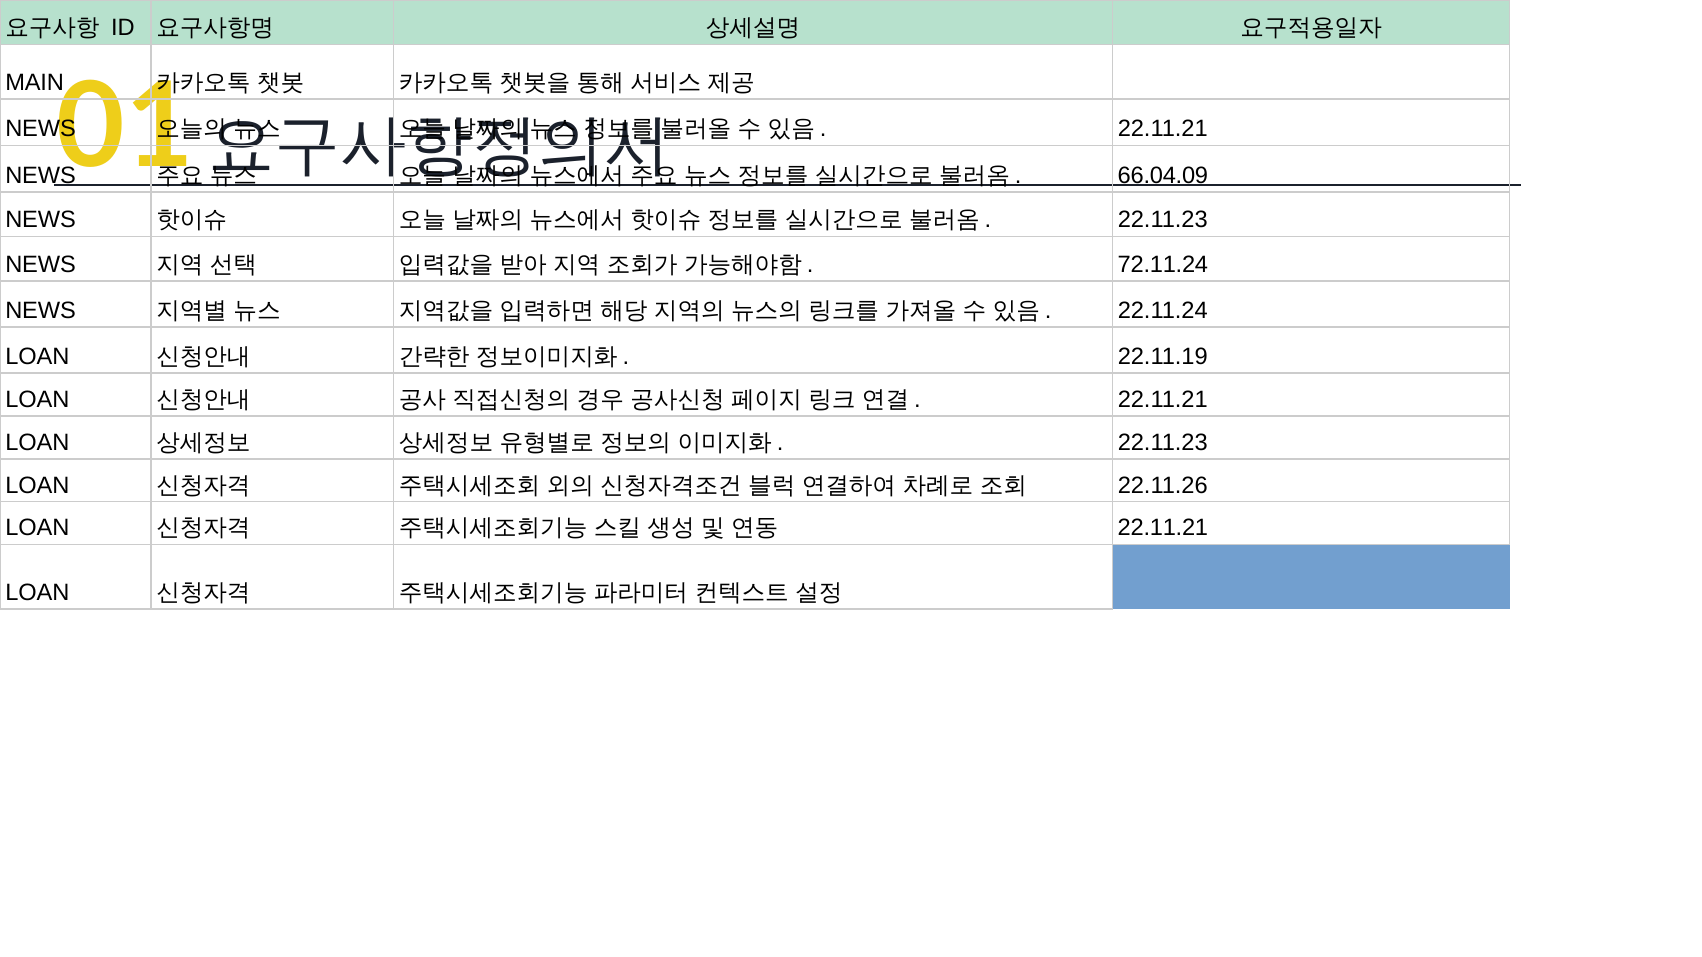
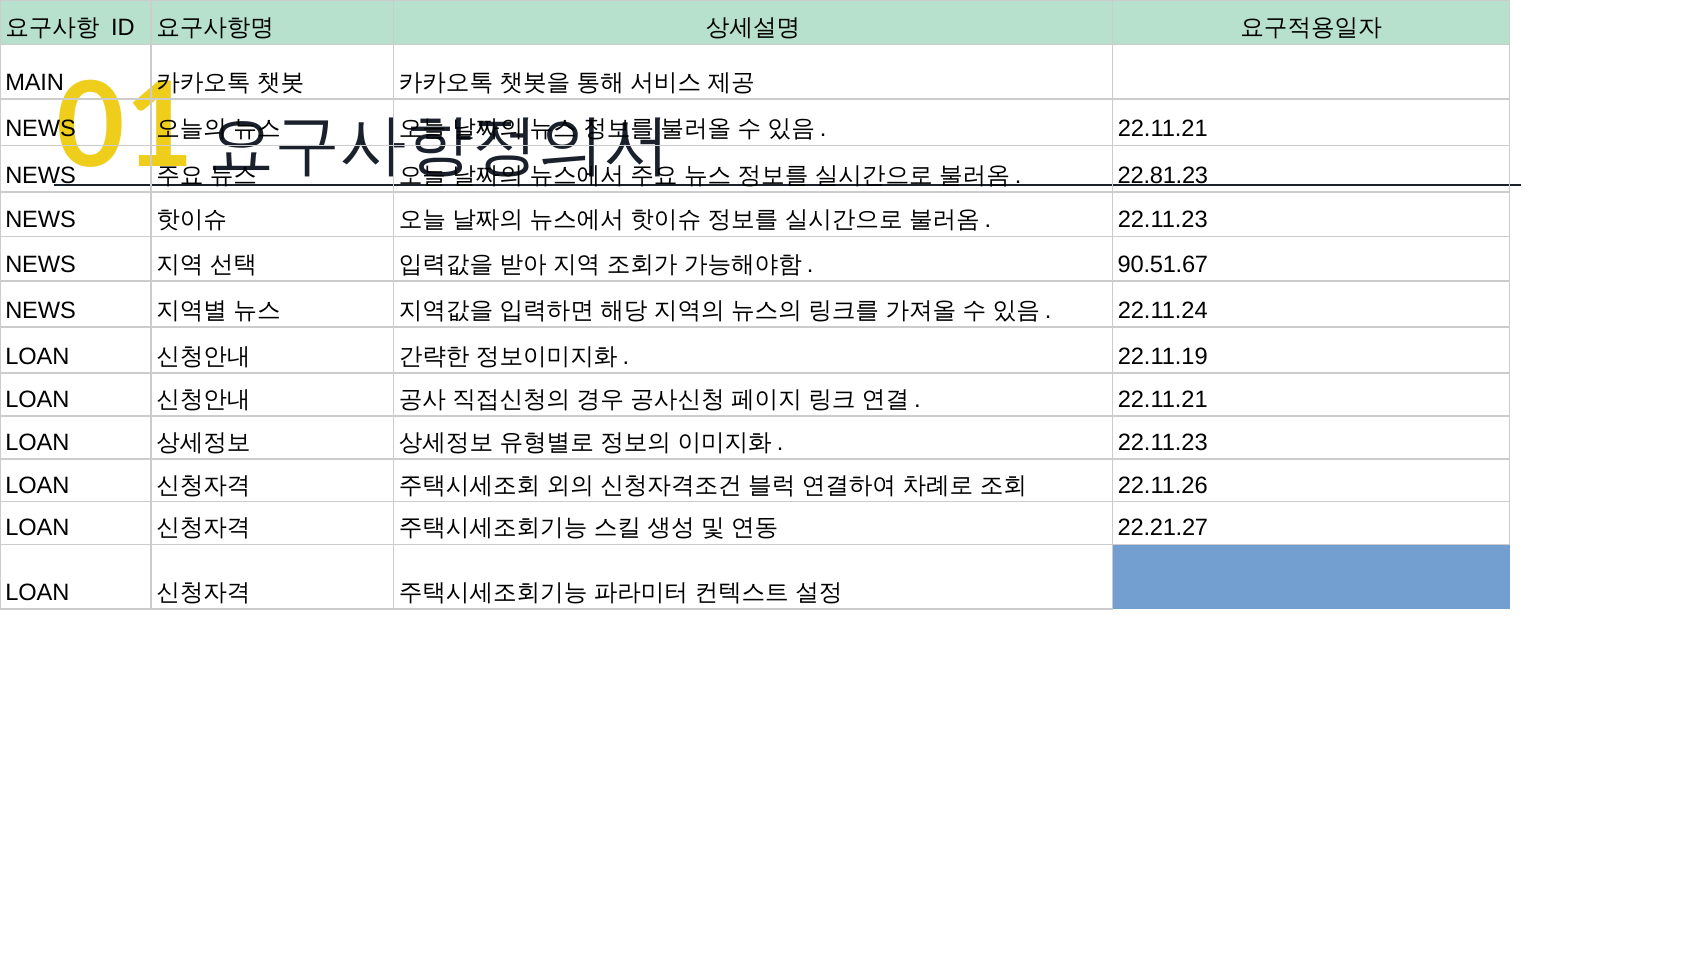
66.04.09: 66.04.09 -> 22.81.23
72.11.24: 72.11.24 -> 90.51.67
22.11.21 at (1163, 528): 22.11.21 -> 22.21.27
